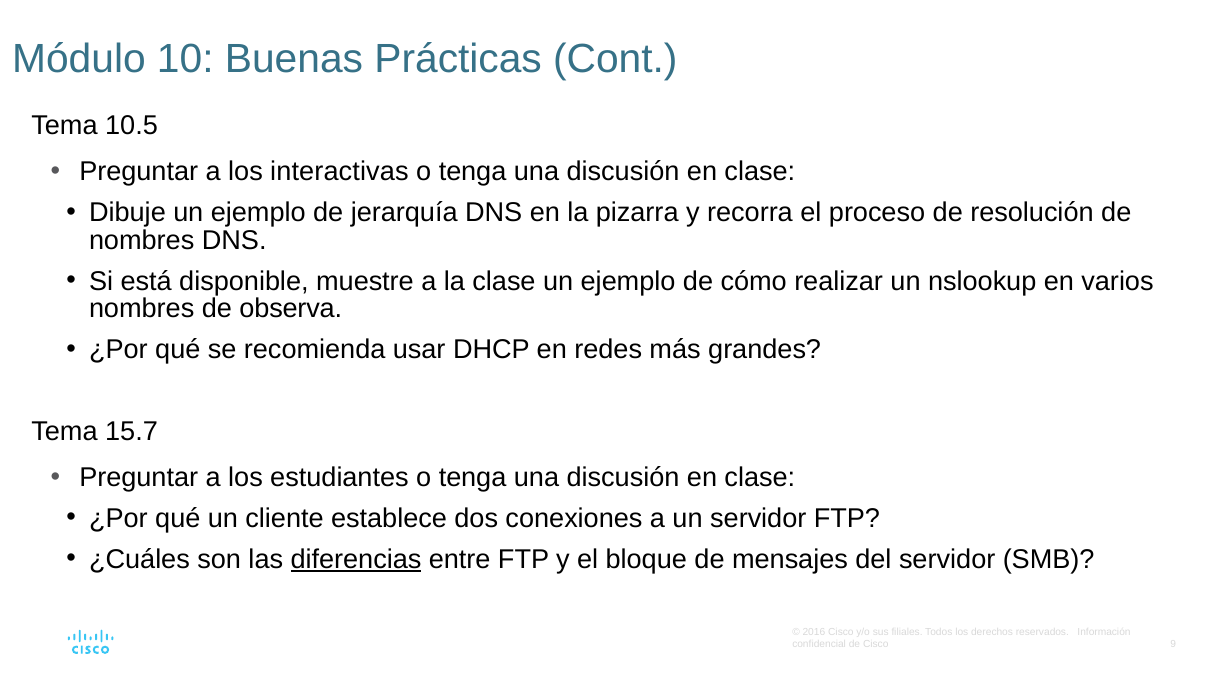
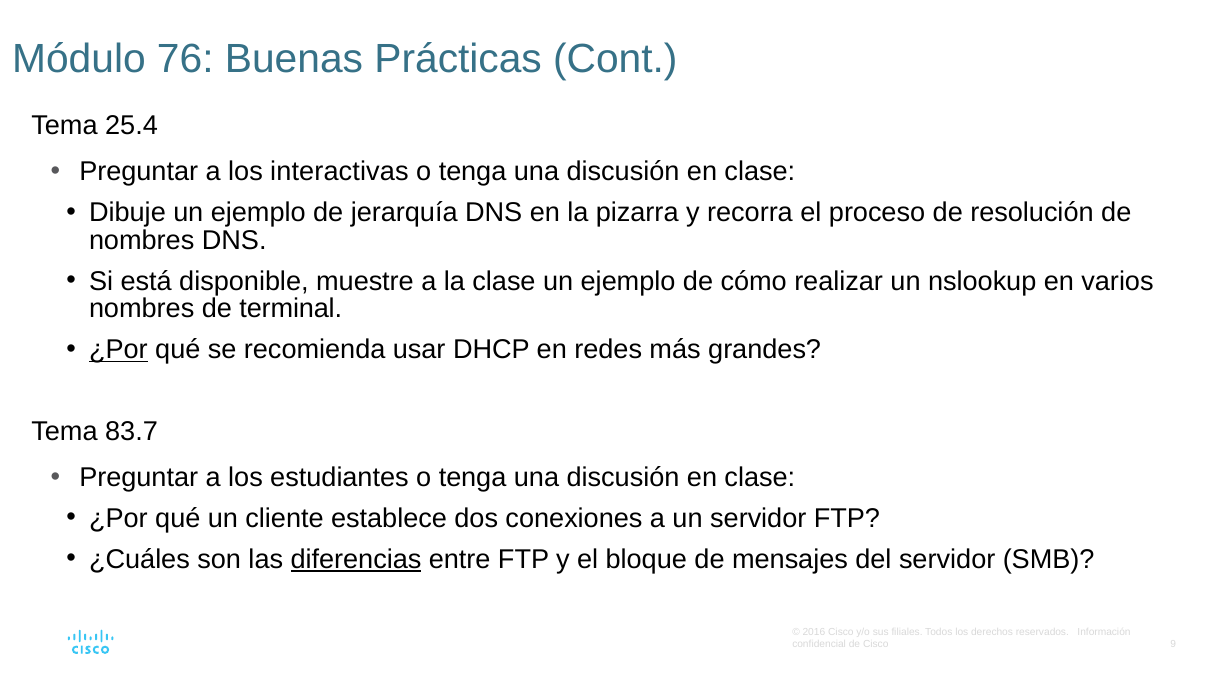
10: 10 -> 76
10.5: 10.5 -> 25.4
observa: observa -> terminal
¿Por at (118, 350) underline: none -> present
15.7: 15.7 -> 83.7
